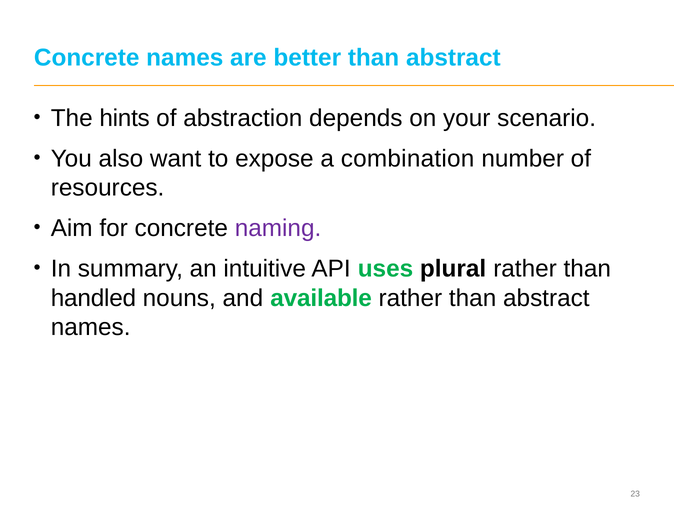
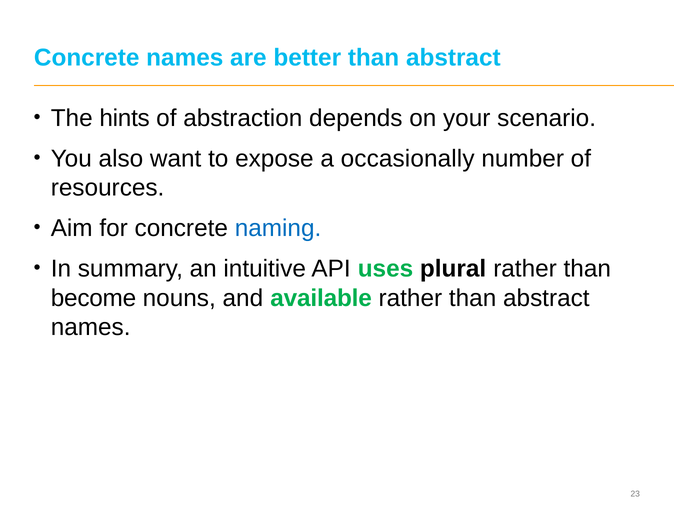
combination: combination -> occasionally
naming colour: purple -> blue
handled: handled -> become
